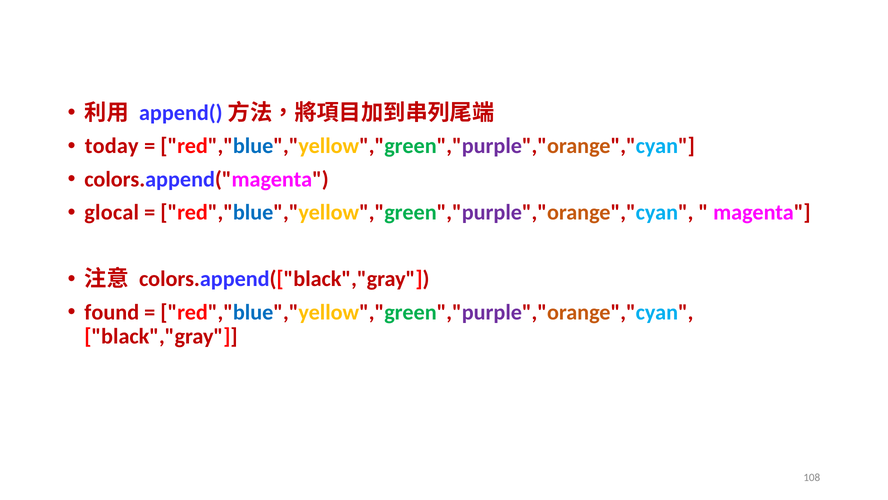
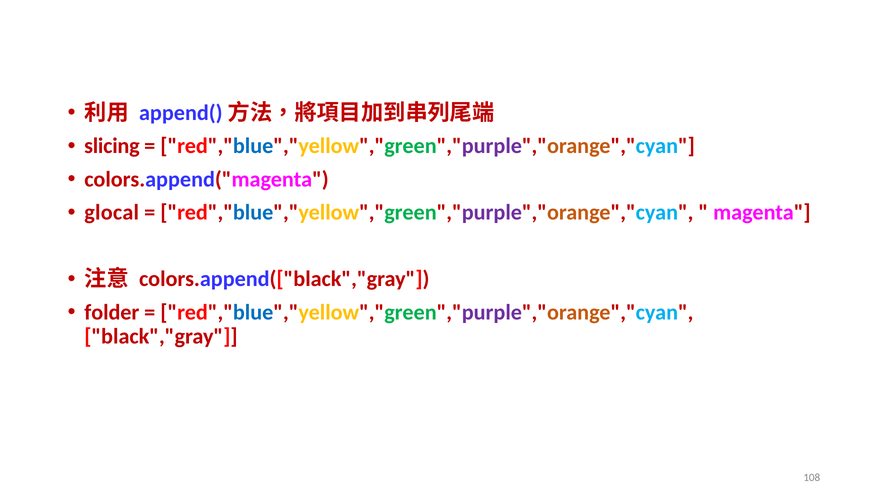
today: today -> slicing
found: found -> folder
